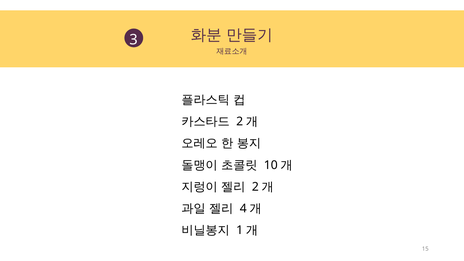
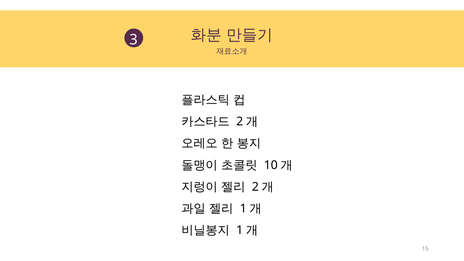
4 at (243, 209): 4 -> 1
